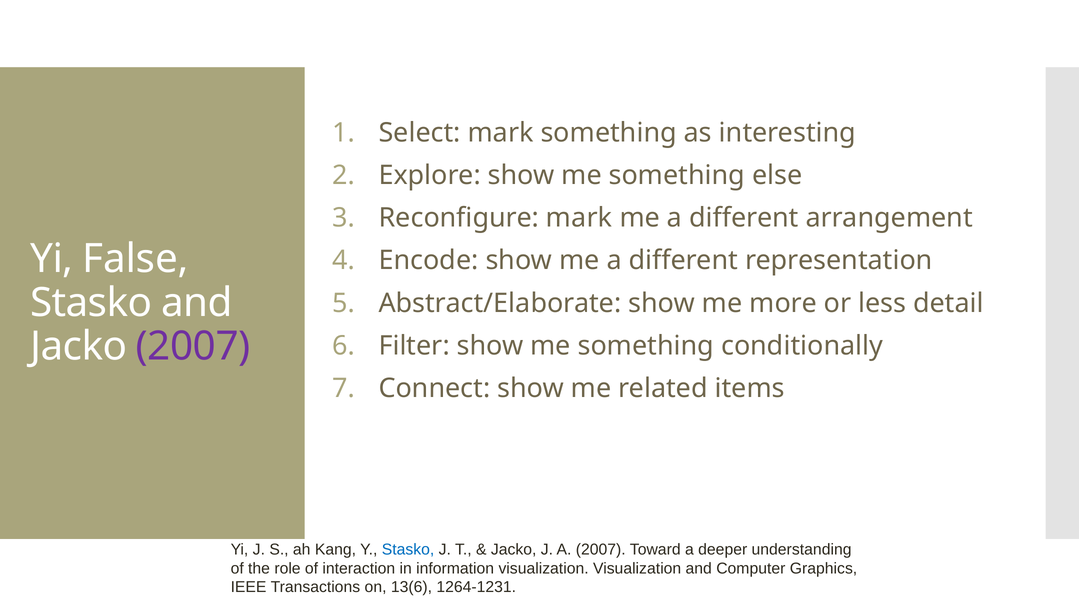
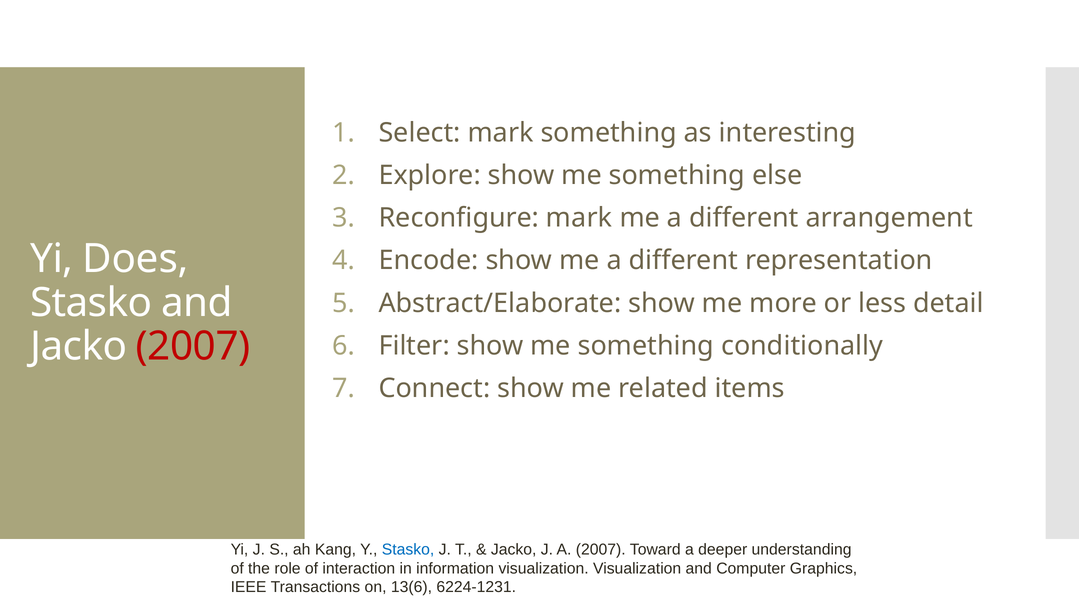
False: False -> Does
2007 at (193, 347) colour: purple -> red
1264-1231: 1264-1231 -> 6224-1231
